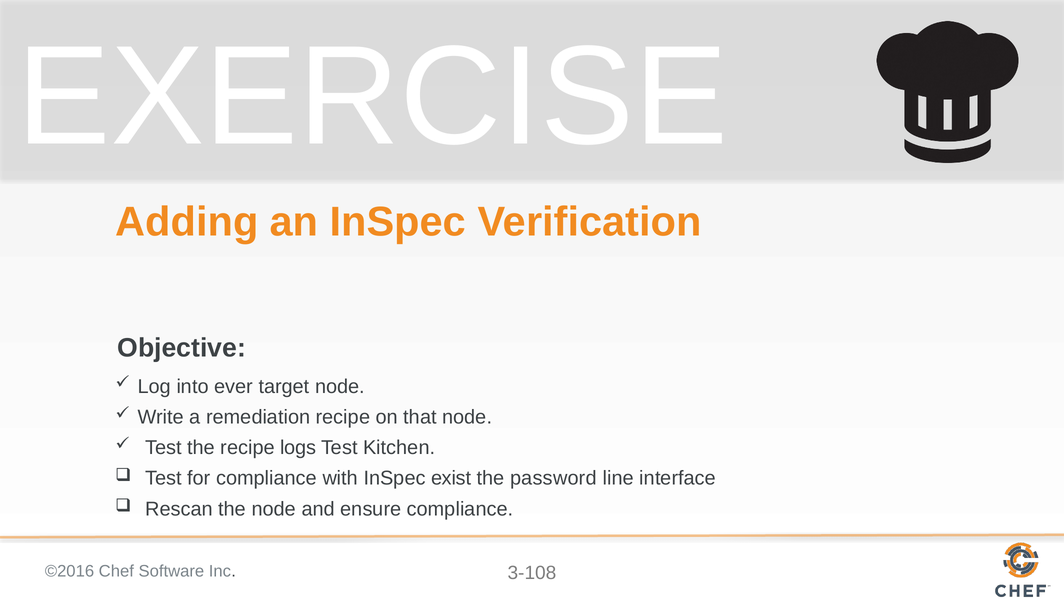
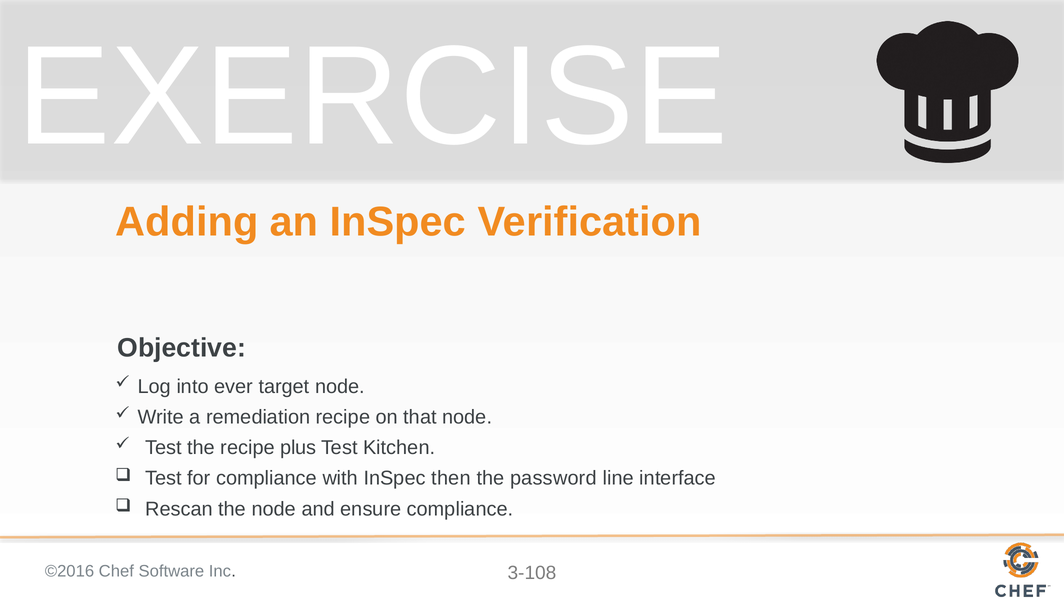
logs: logs -> plus
exist: exist -> then
